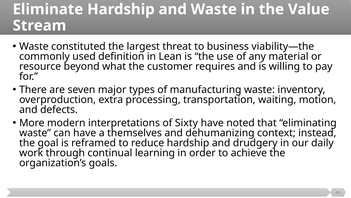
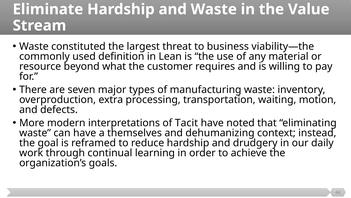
Sixty: Sixty -> Tacit
